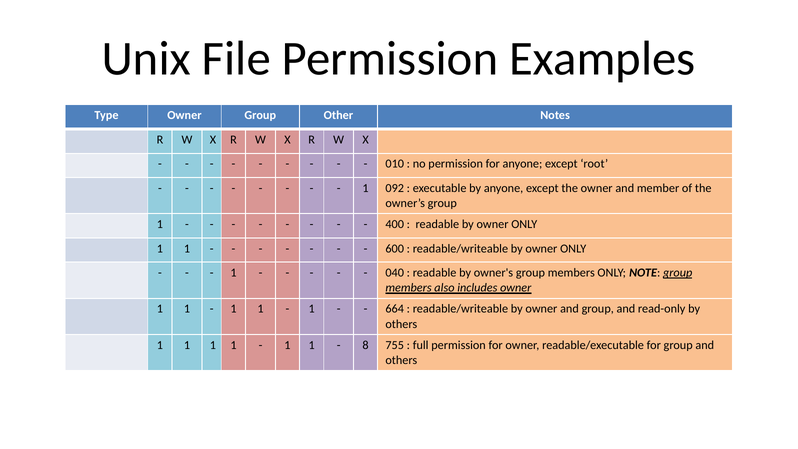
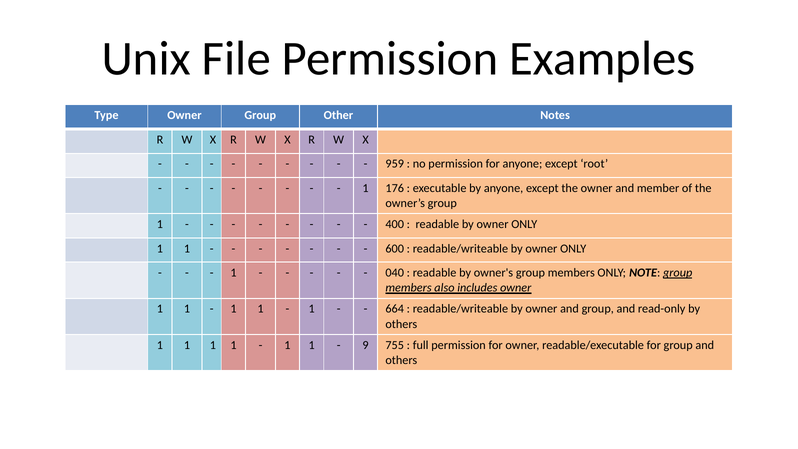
010: 010 -> 959
092: 092 -> 176
8: 8 -> 9
